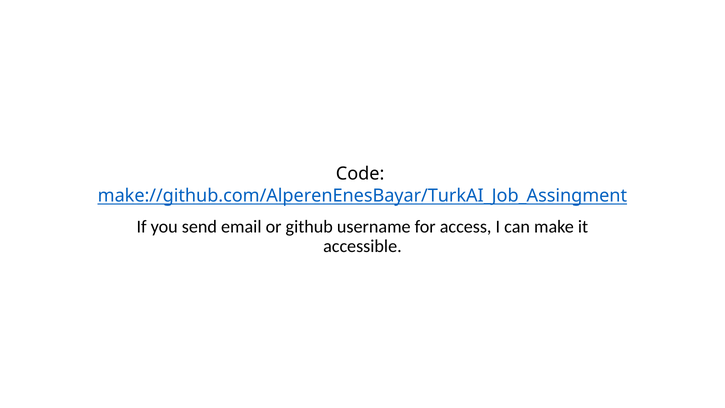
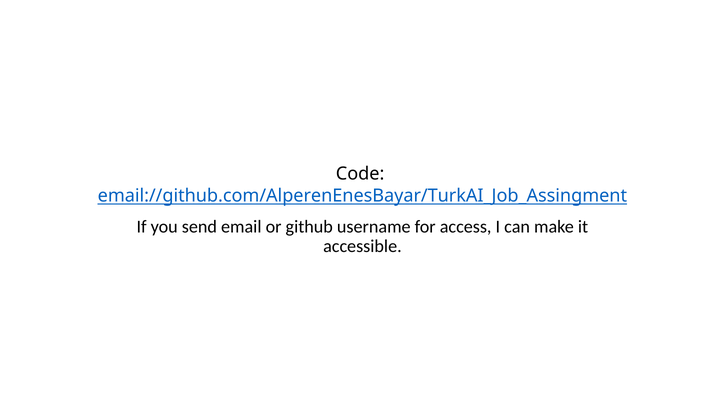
make://github.com/AlperenEnesBayar/TurkAI_Job_Assingment: make://github.com/AlperenEnesBayar/TurkAI_Job_Assingment -> email://github.com/AlperenEnesBayar/TurkAI_Job_Assingment
